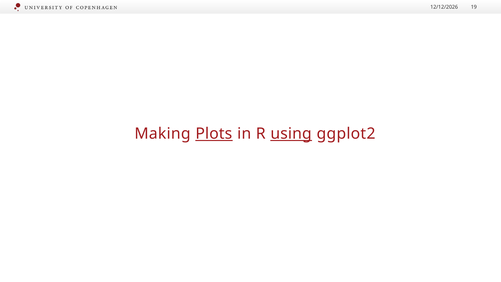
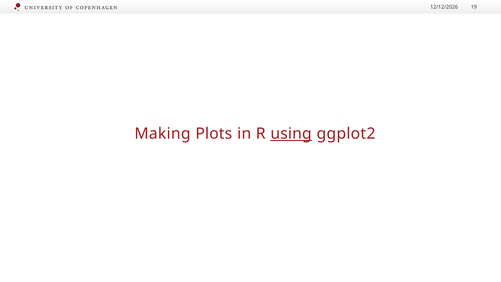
Plots underline: present -> none
